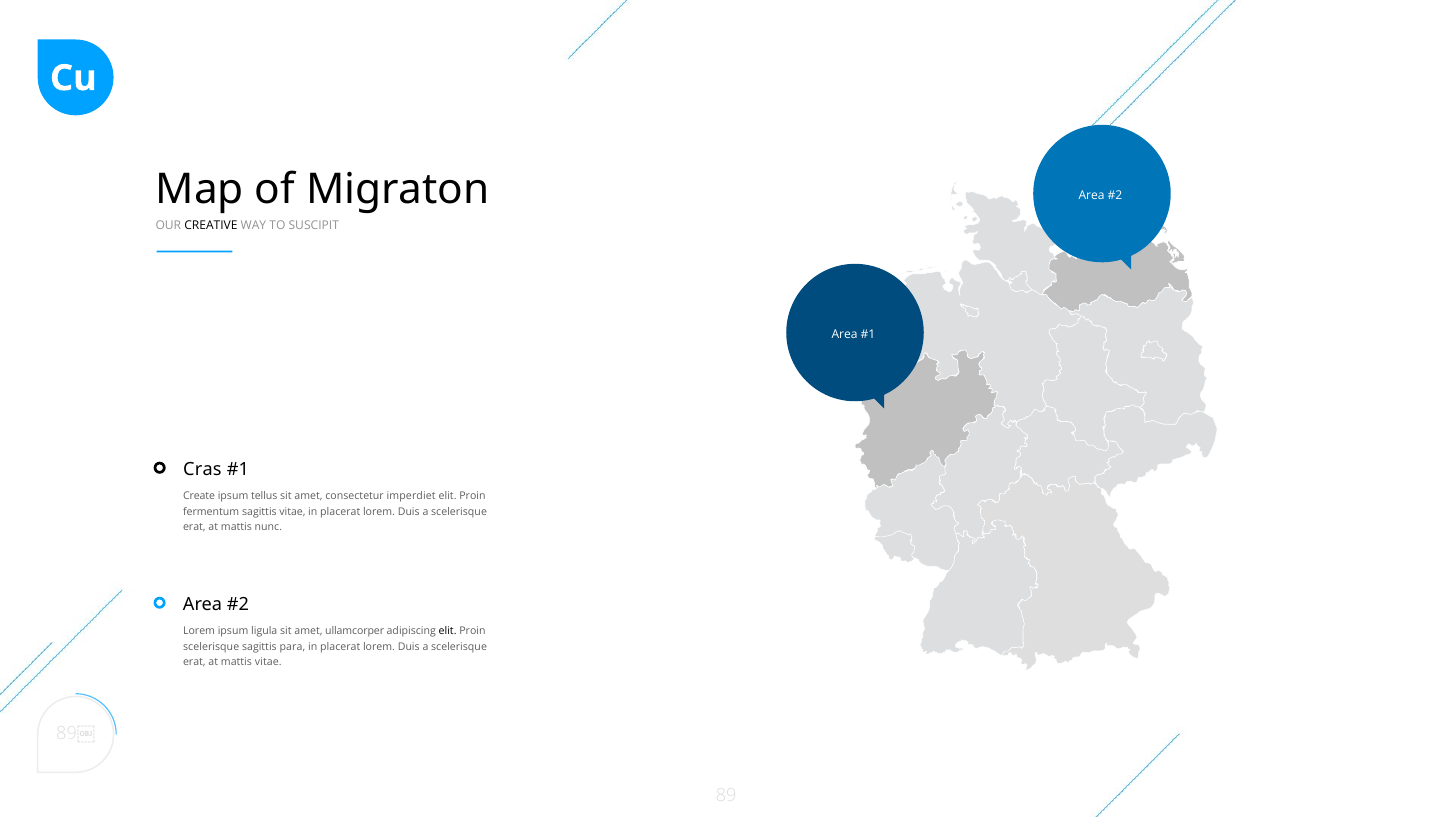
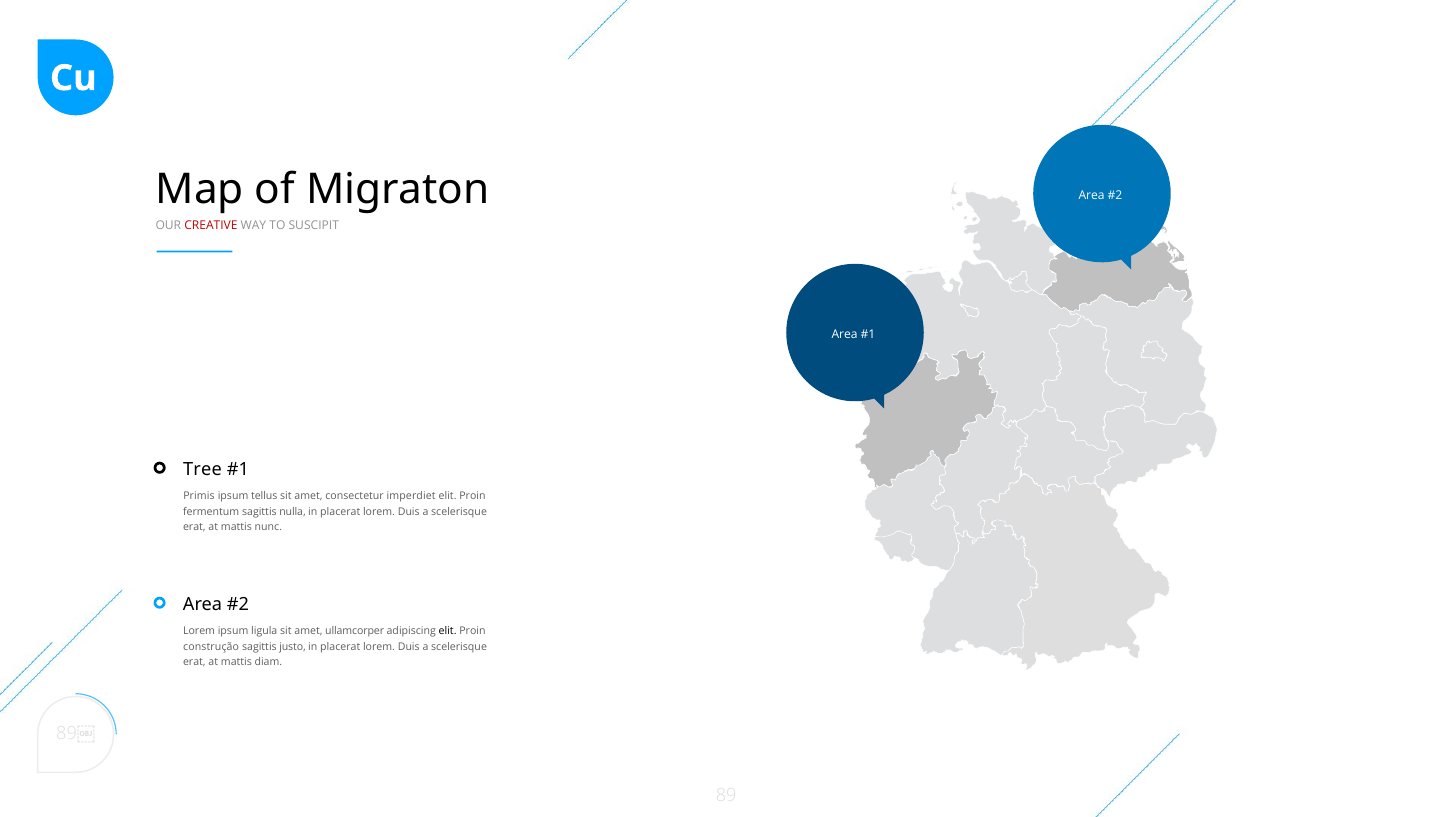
CREATIVE colour: black -> red
Cras: Cras -> Tree
Create: Create -> Primis
sagittis vitae: vitae -> nulla
scelerisque at (211, 647): scelerisque -> construção
para: para -> justo
mattis vitae: vitae -> diam
